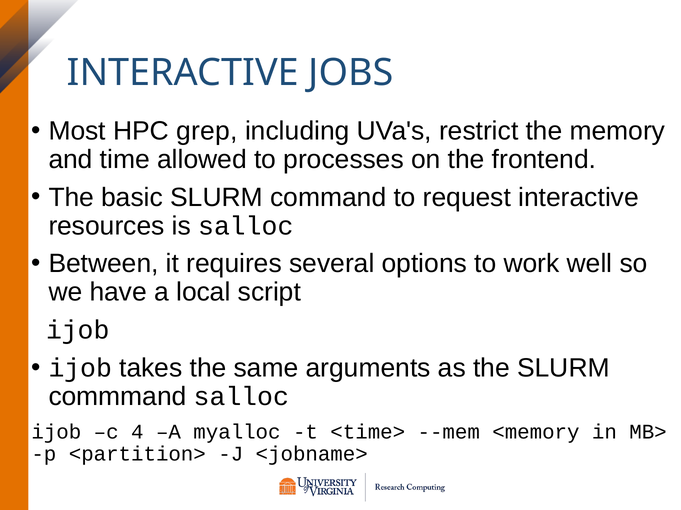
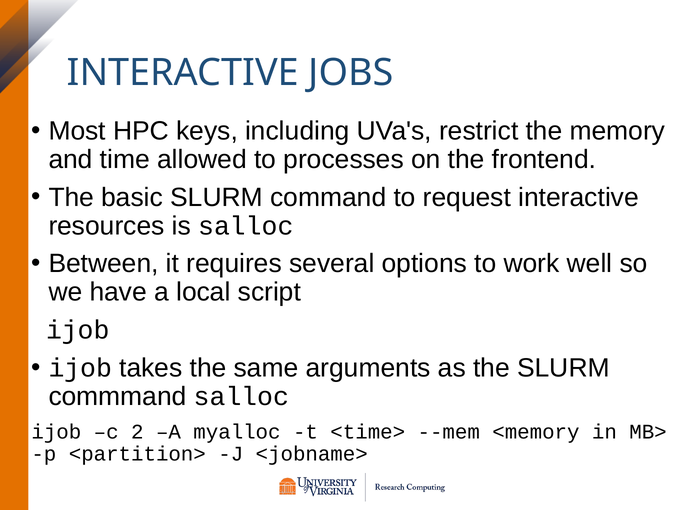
grep: grep -> keys
4: 4 -> 2
